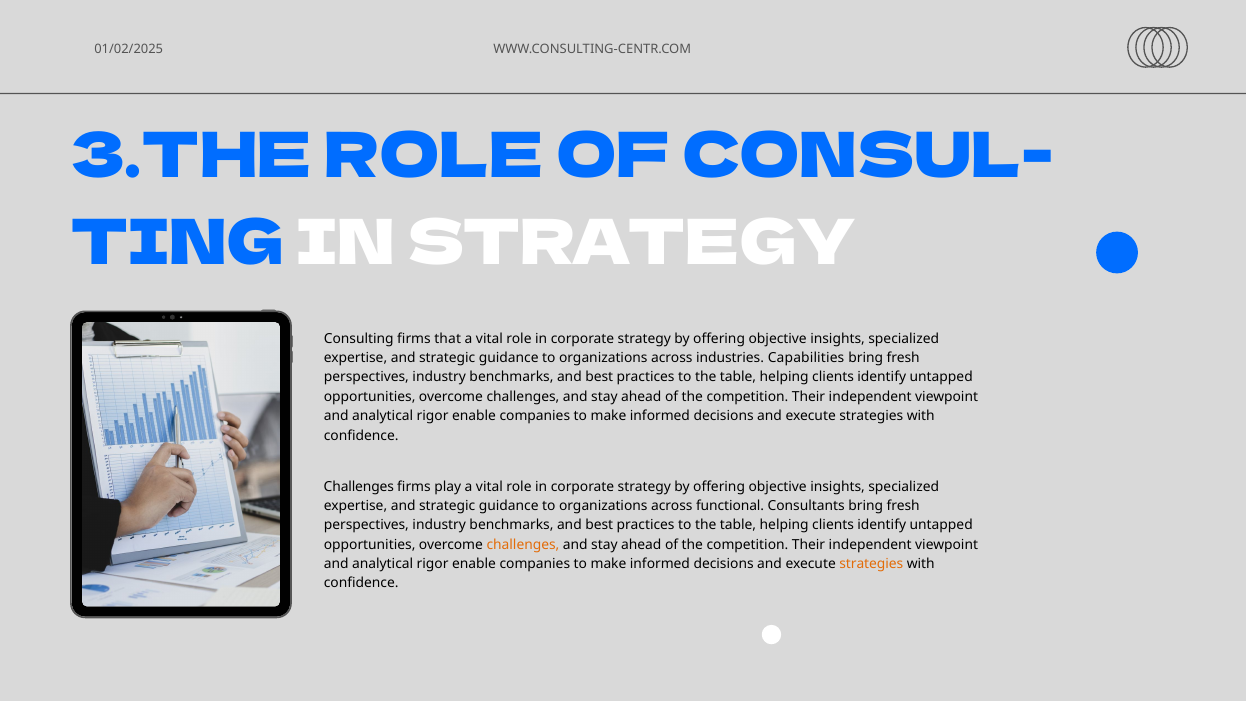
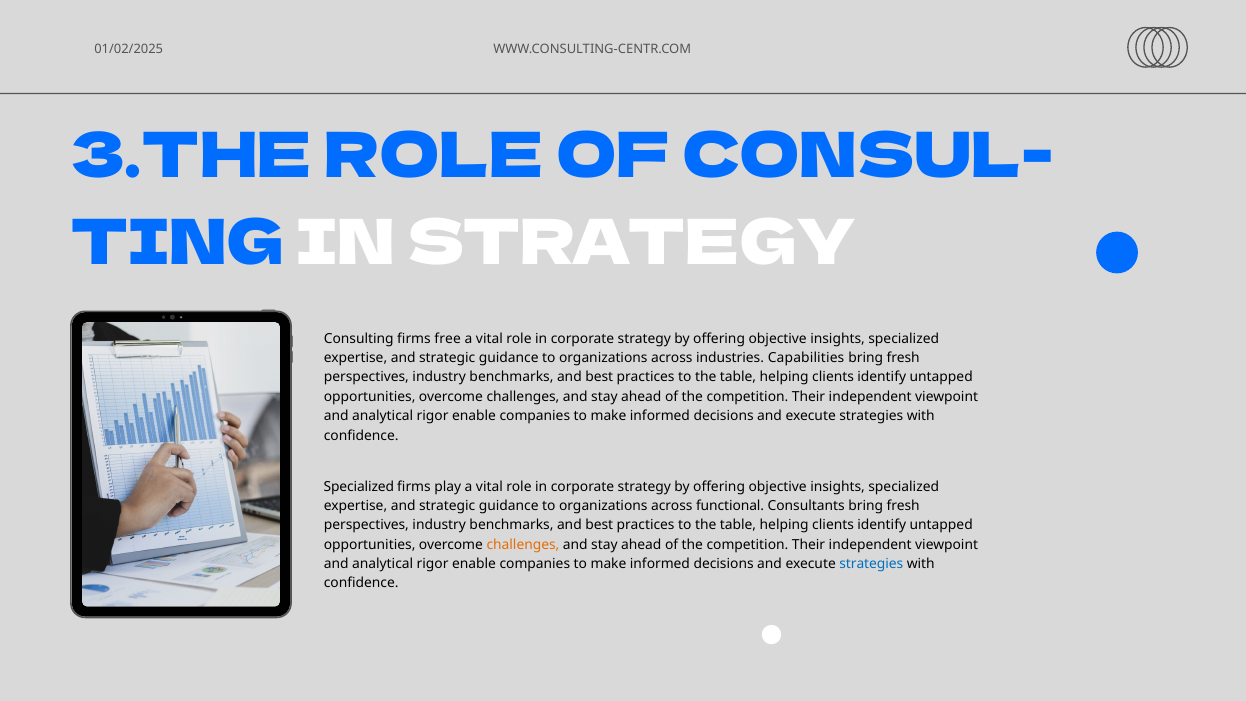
that: that -> free
Challenges at (359, 486): Challenges -> Specialized
strategies at (871, 564) colour: orange -> blue
